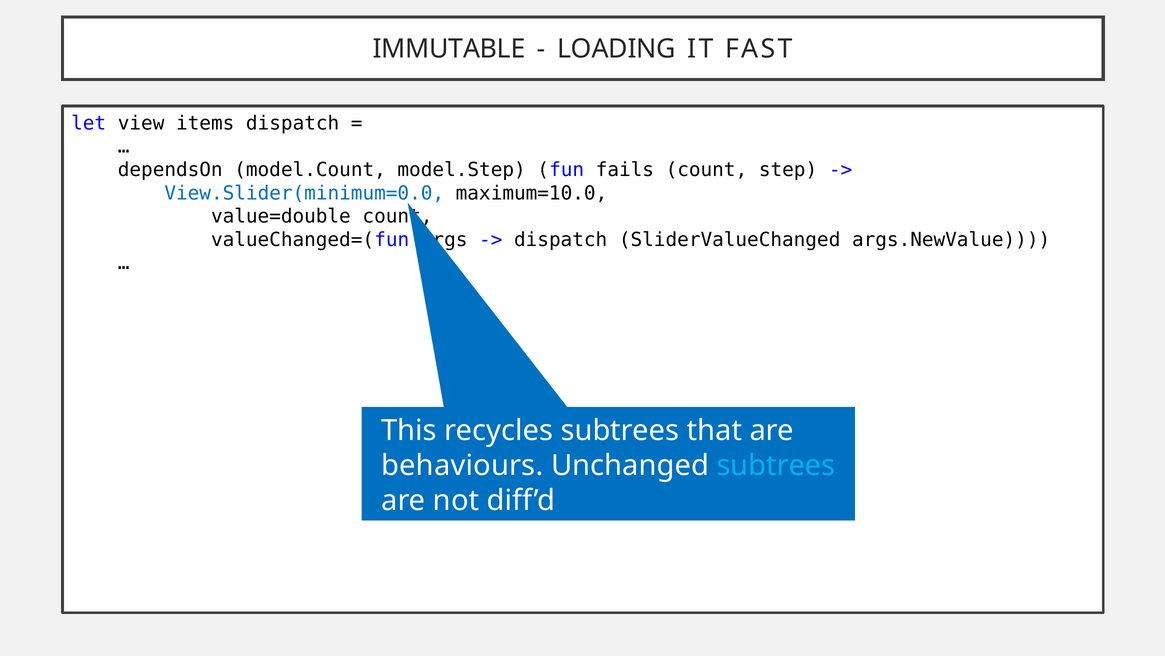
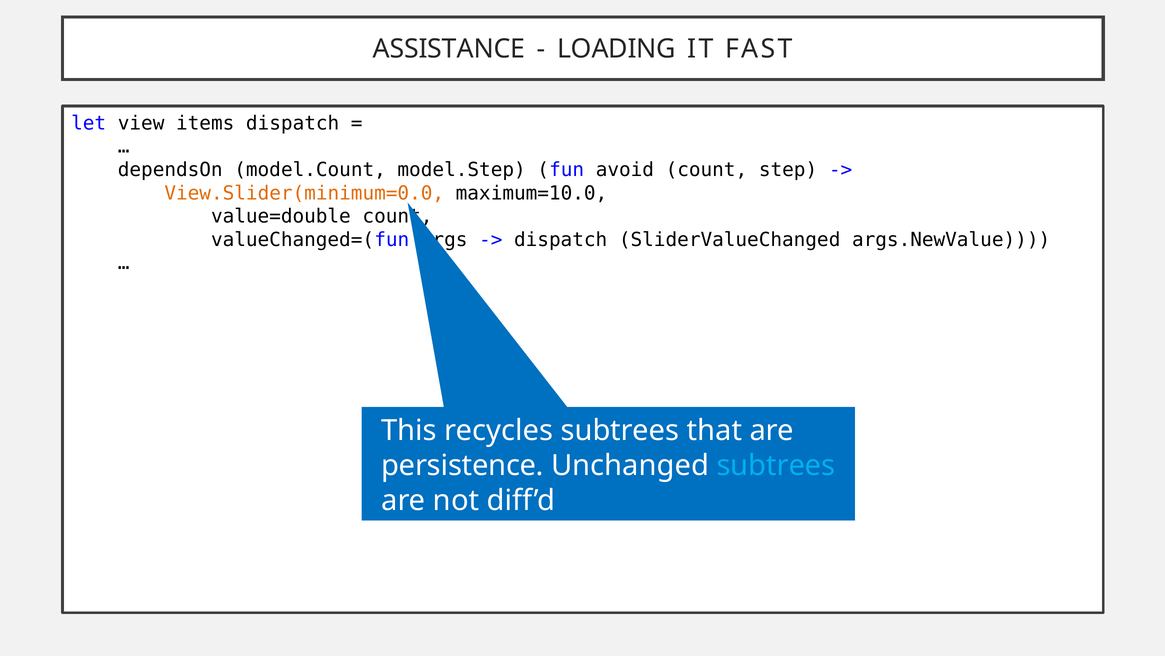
IMMUTABLE: IMMUTABLE -> ASSISTANCE
fails: fails -> avoid
View.Slider(minimum=0.0 colour: blue -> orange
behaviours: behaviours -> persistence
